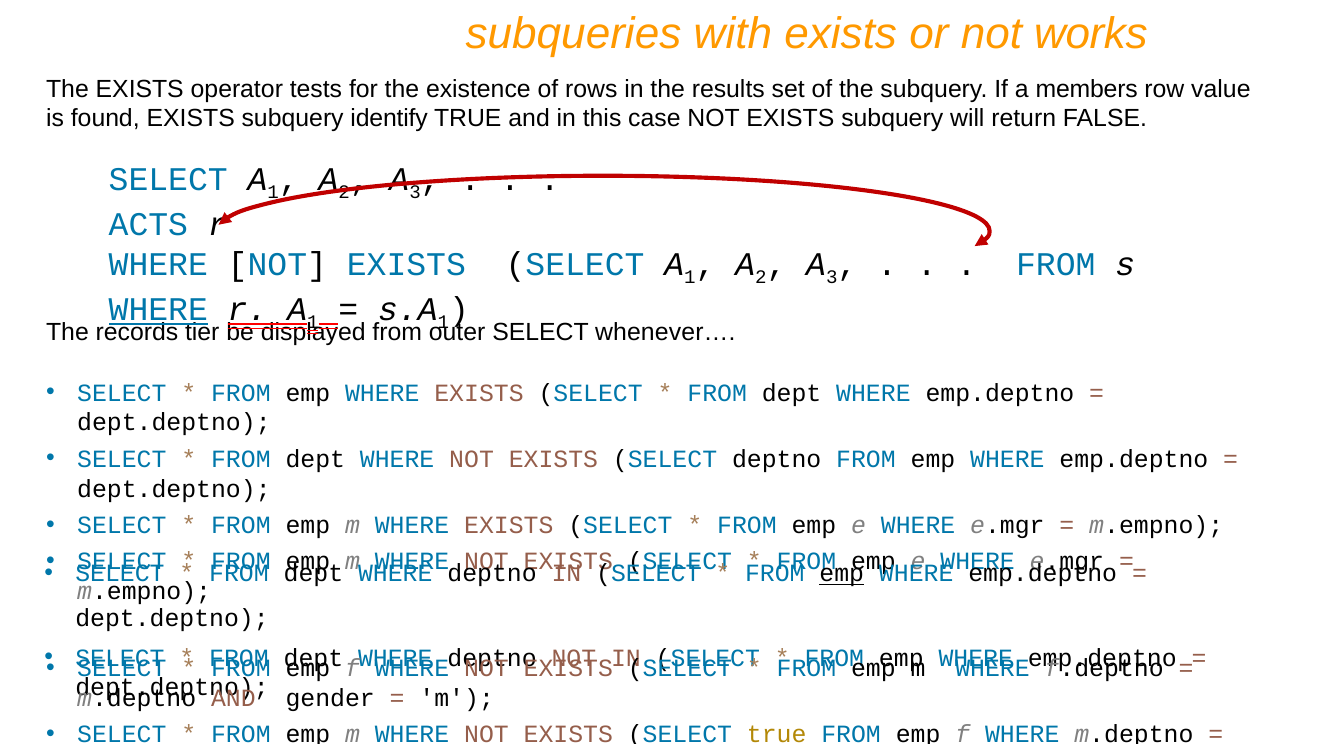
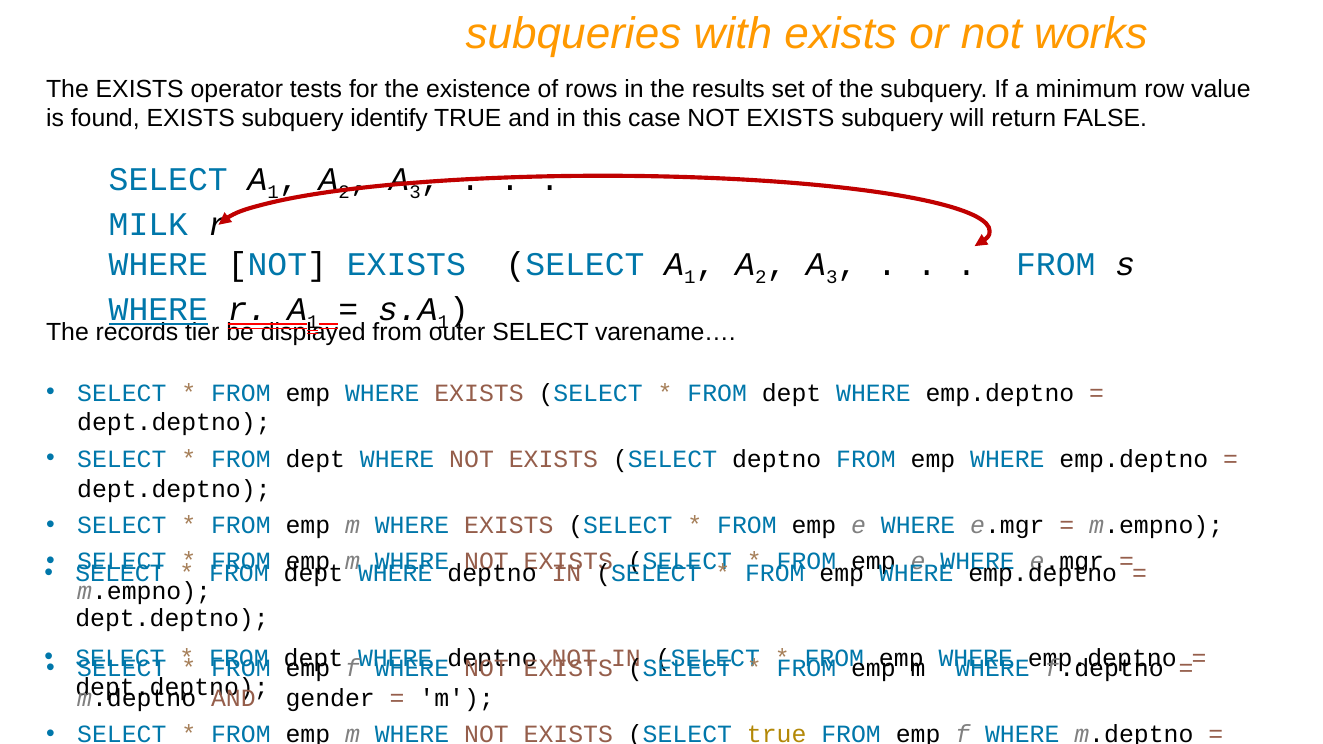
members: members -> minimum
ACTS: ACTS -> MILK
whenever…: whenever… -> varename…
emp at (842, 574) underline: present -> none
